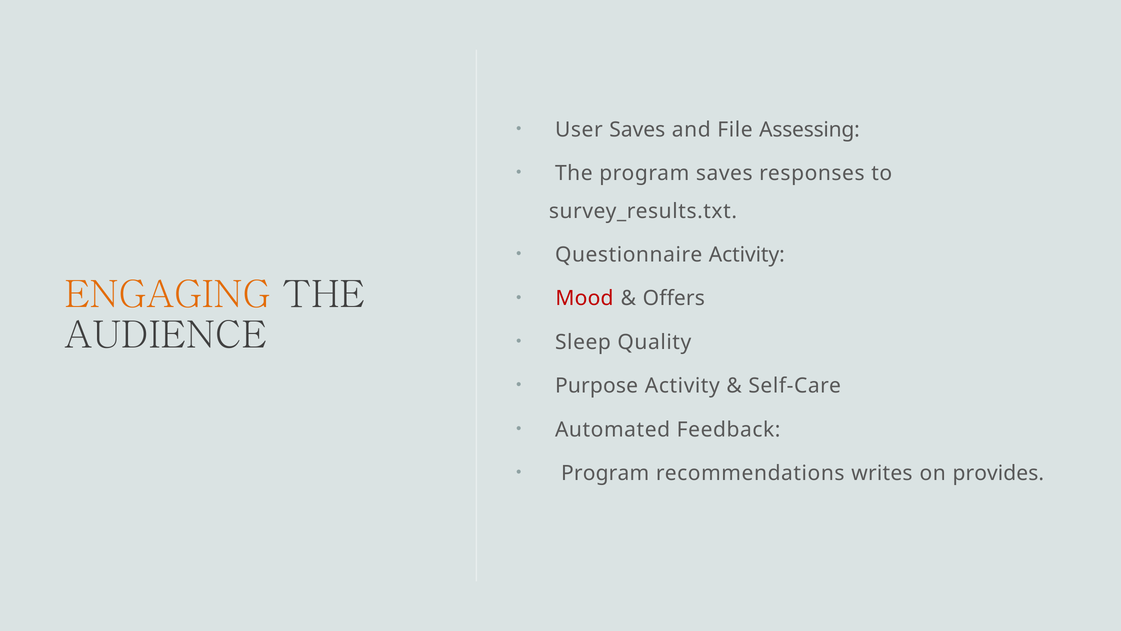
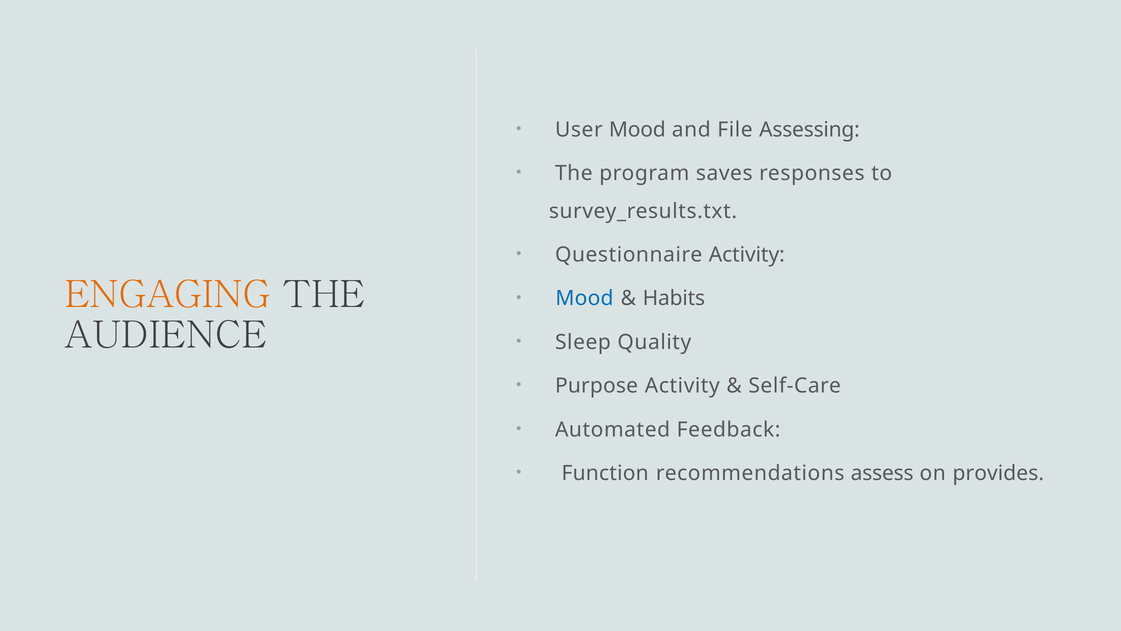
User Saves: Saves -> Mood
Mood at (584, 298) colour: red -> blue
Offers: Offers -> Habits
Program at (605, 473): Program -> Function
writes: writes -> assess
